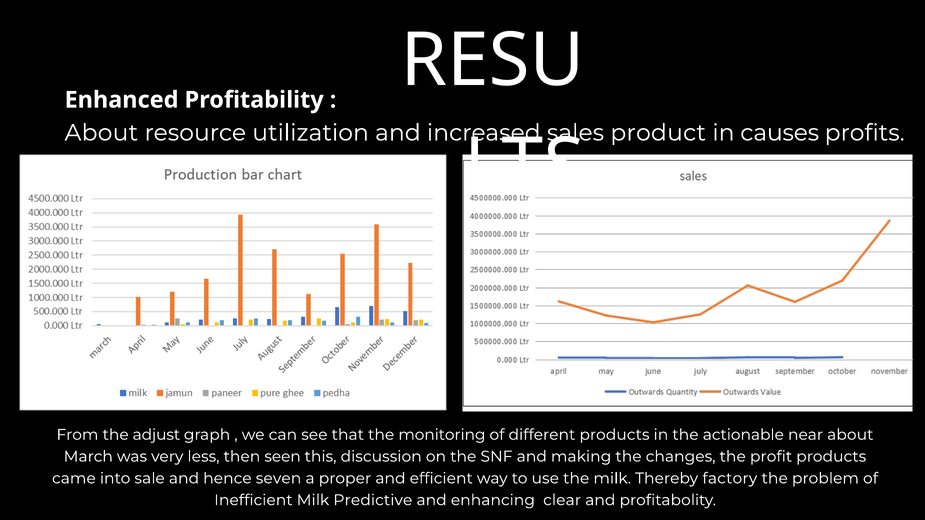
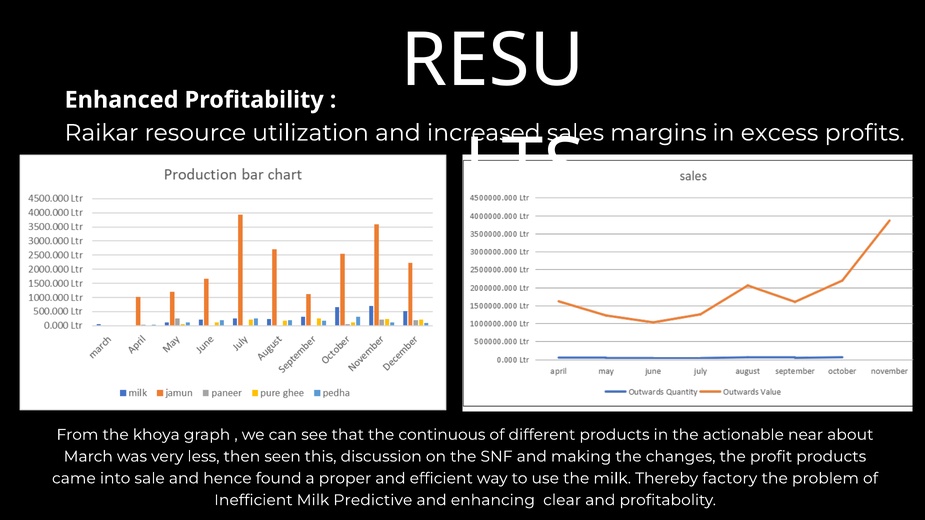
About at (101, 133): About -> Raikar
product: product -> margins
causes: causes -> excess
adjust: adjust -> khoya
monitoring: monitoring -> continuous
seven: seven -> found
